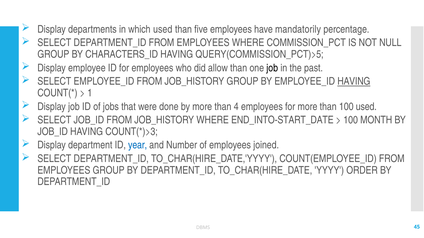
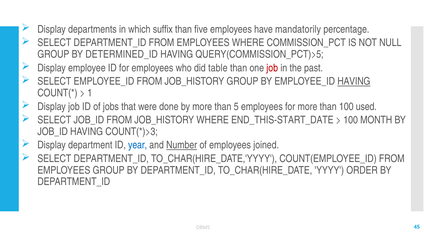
which used: used -> suffix
CHARACTERS_ID: CHARACTERS_ID -> DETERMINED_ID
allow: allow -> table
job at (272, 68) colour: black -> red
4: 4 -> 5
END_INTO-START_DATE: END_INTO-START_DATE -> END_THIS-START_DATE
Number underline: none -> present
